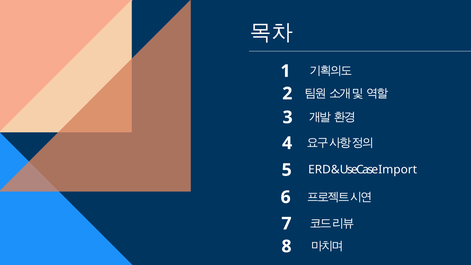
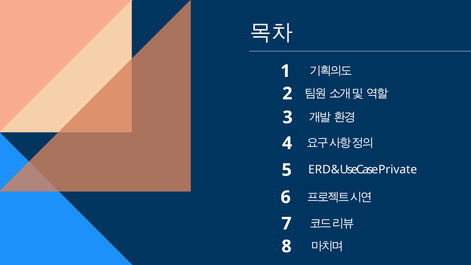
Import: Import -> Private
